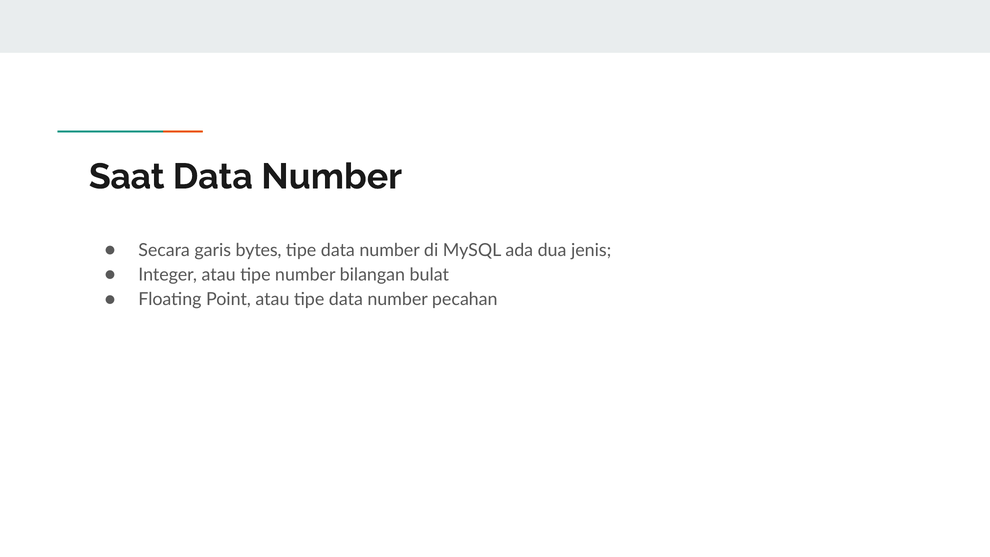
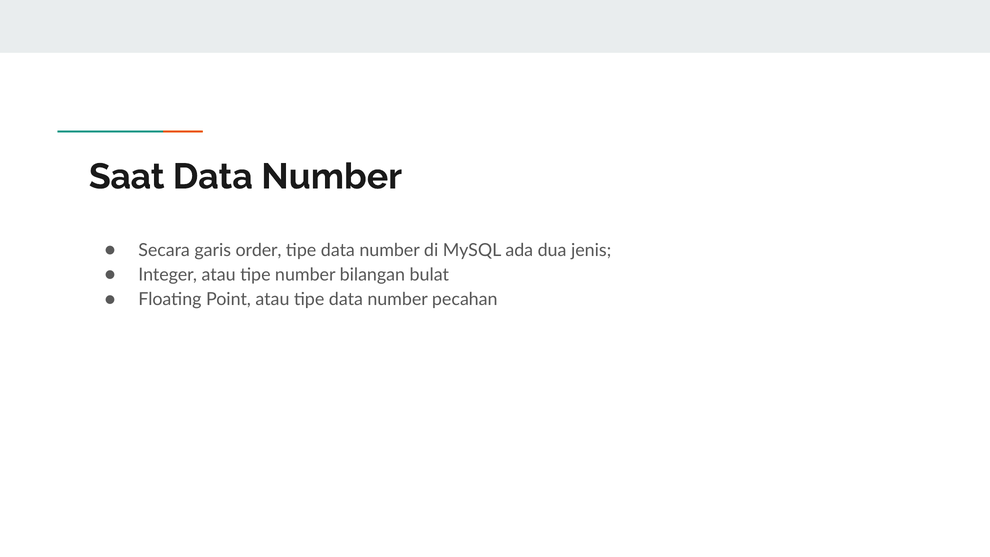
bytes: bytes -> order
